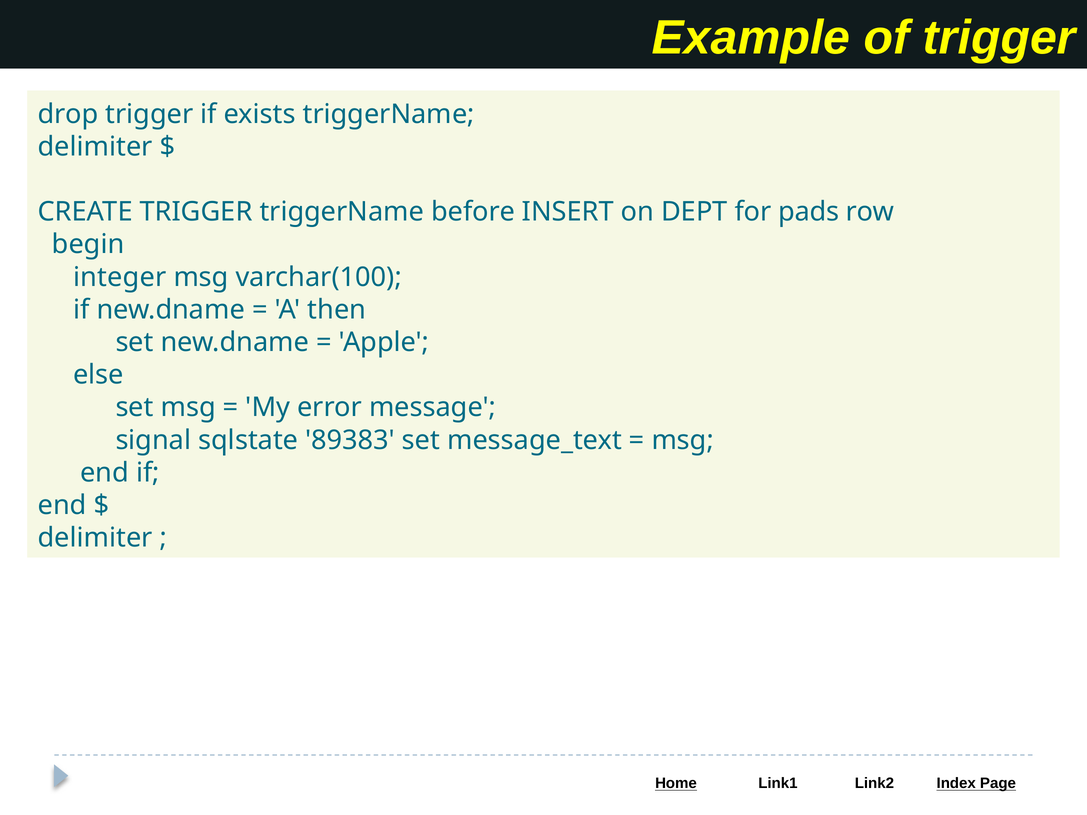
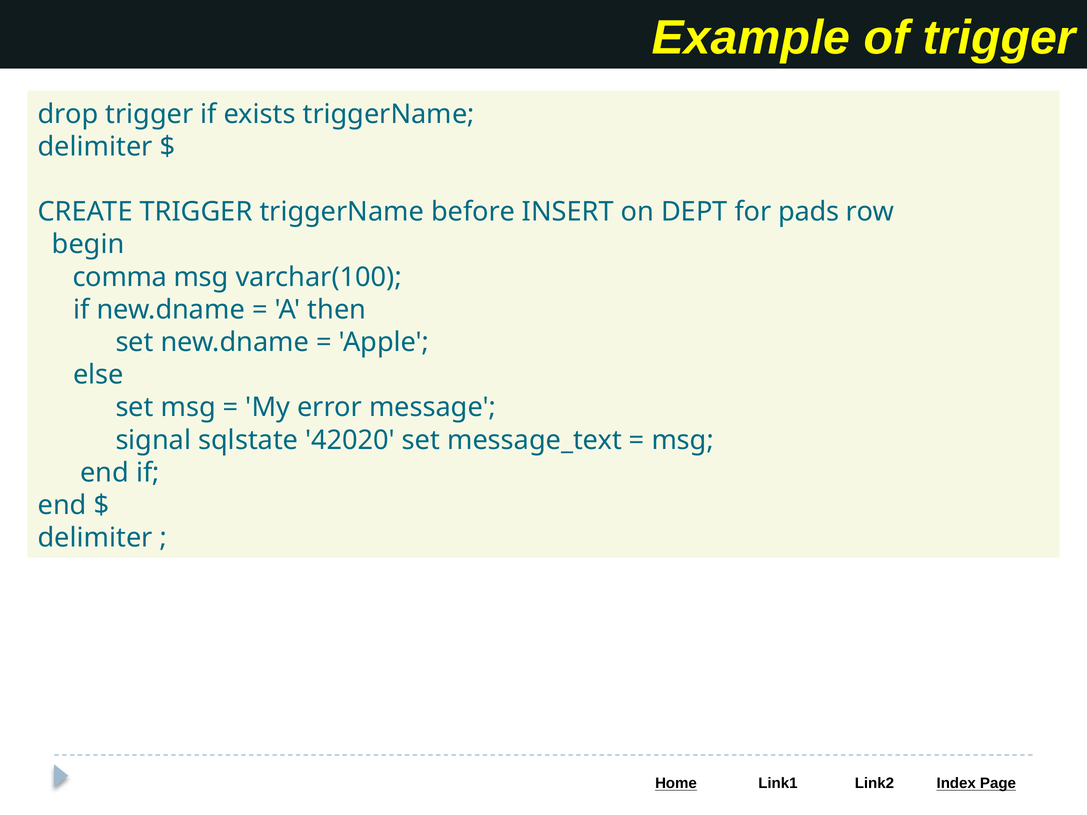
integer: integer -> comma
89383: 89383 -> 42020
